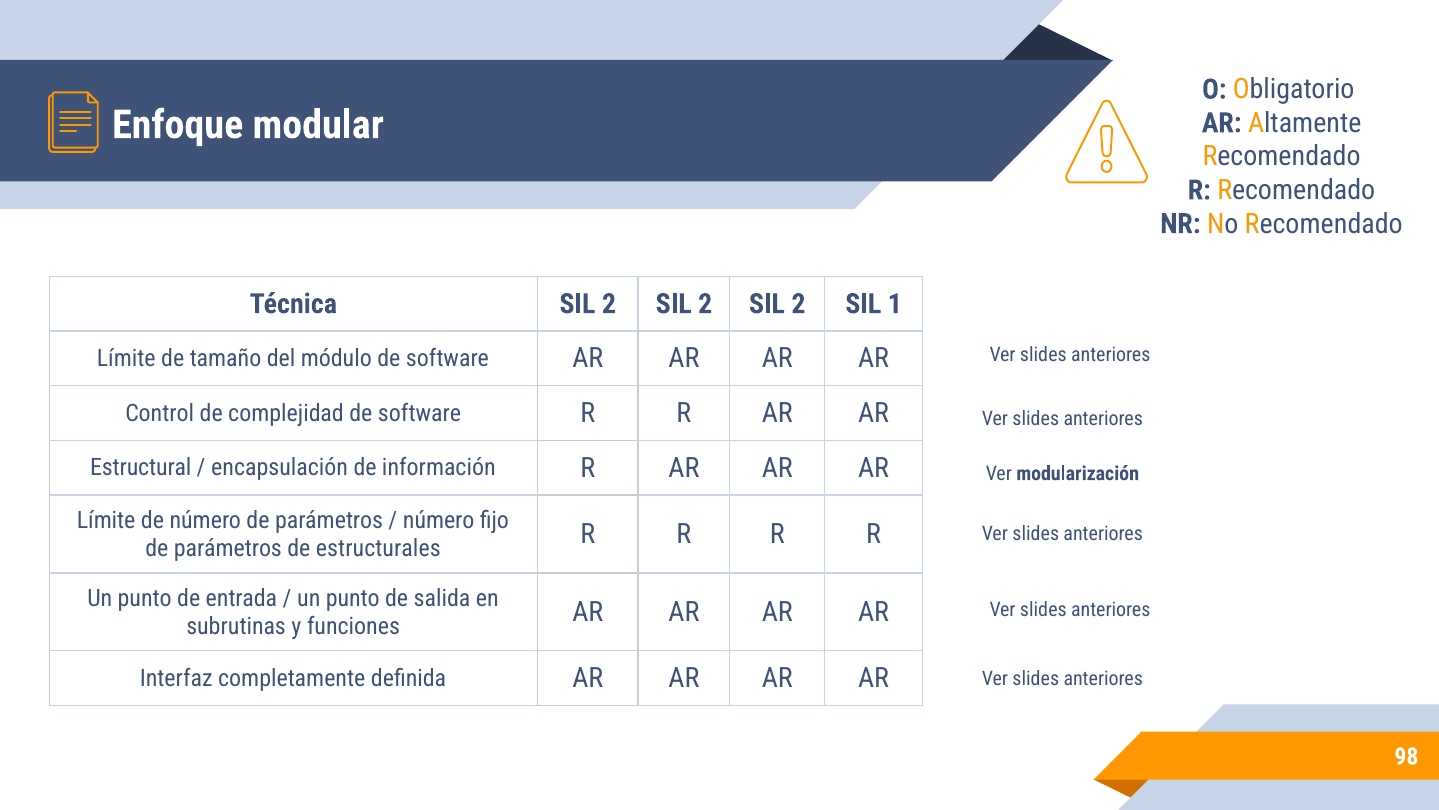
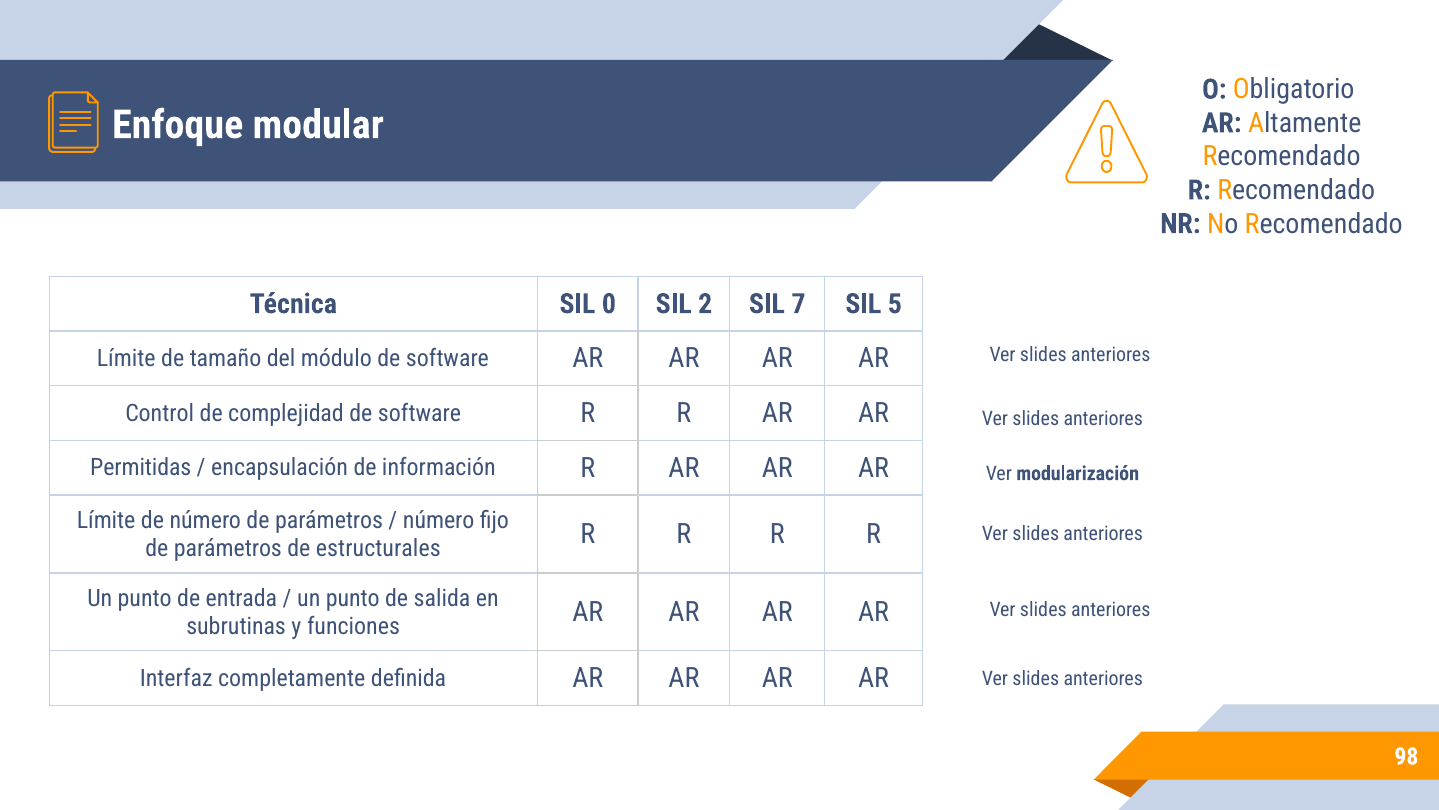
Técnica SIL 2: 2 -> 0
2 at (798, 304): 2 -> 7
1: 1 -> 5
Estructural: Estructural -> Permitidas
